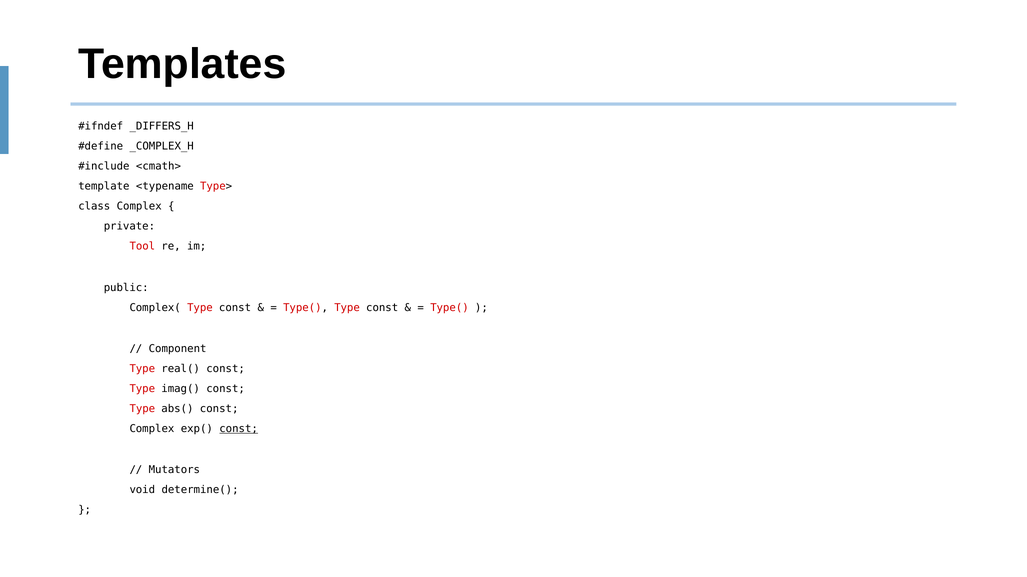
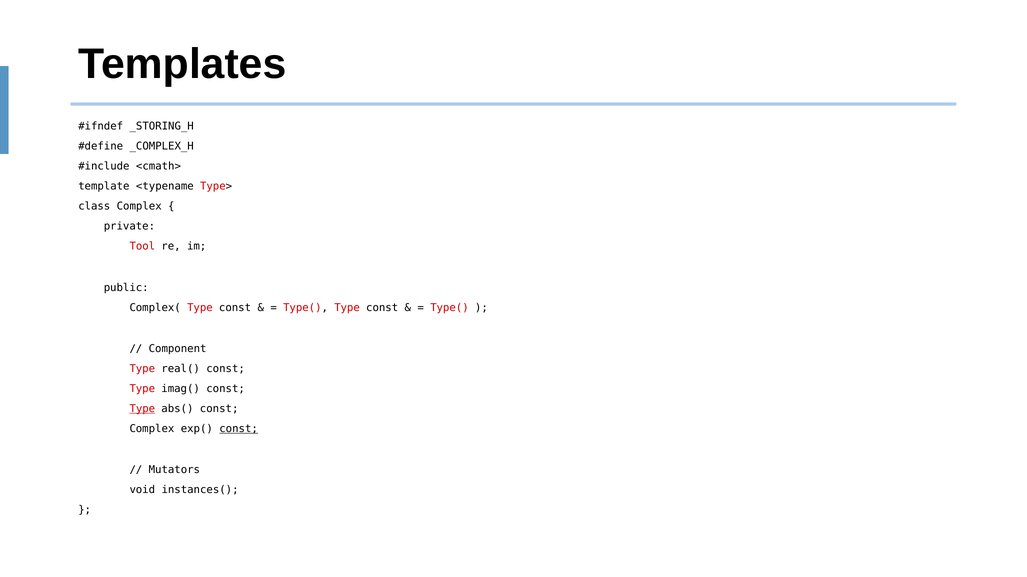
_DIFFERS_H: _DIFFERS_H -> _STORING_H
Type at (142, 409) underline: none -> present
determine(: determine( -> instances(
